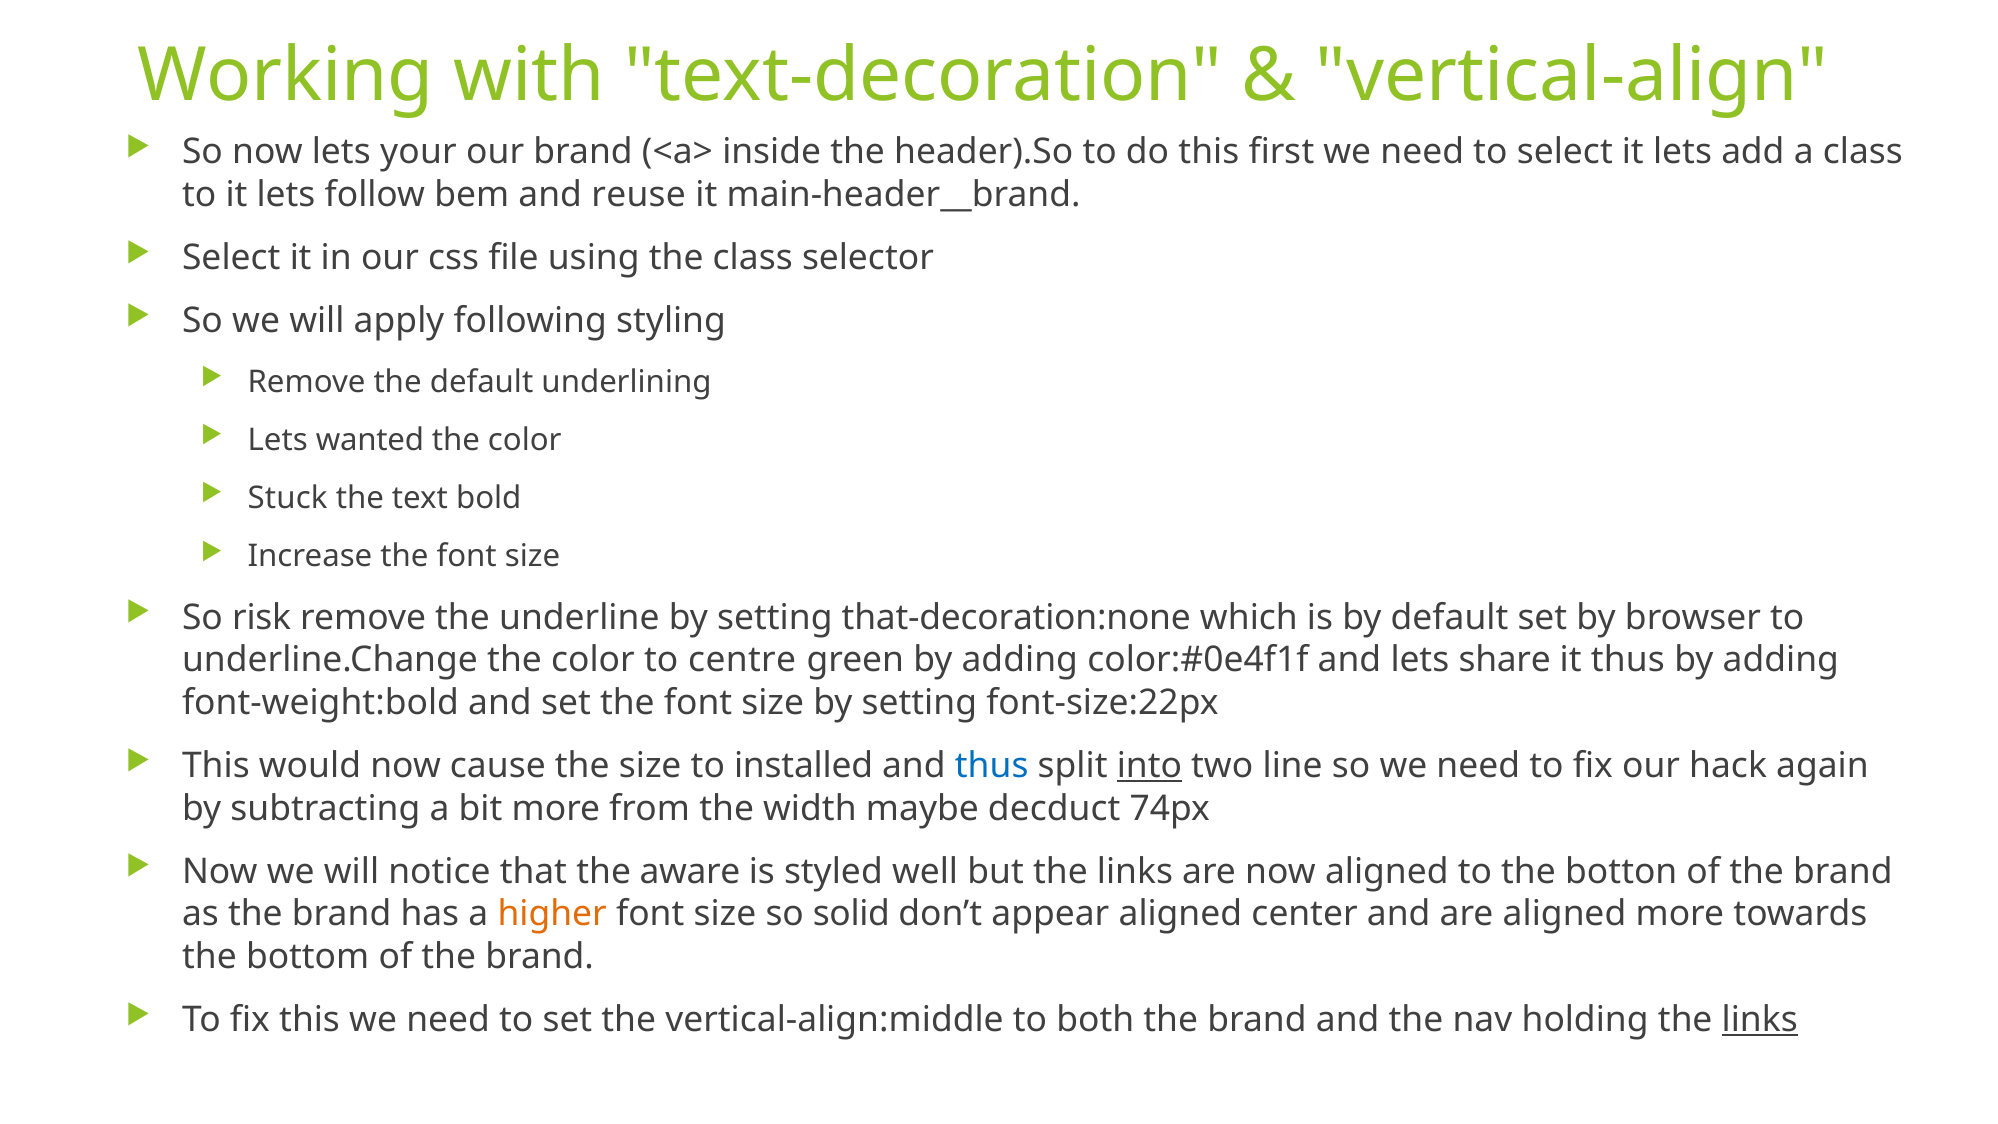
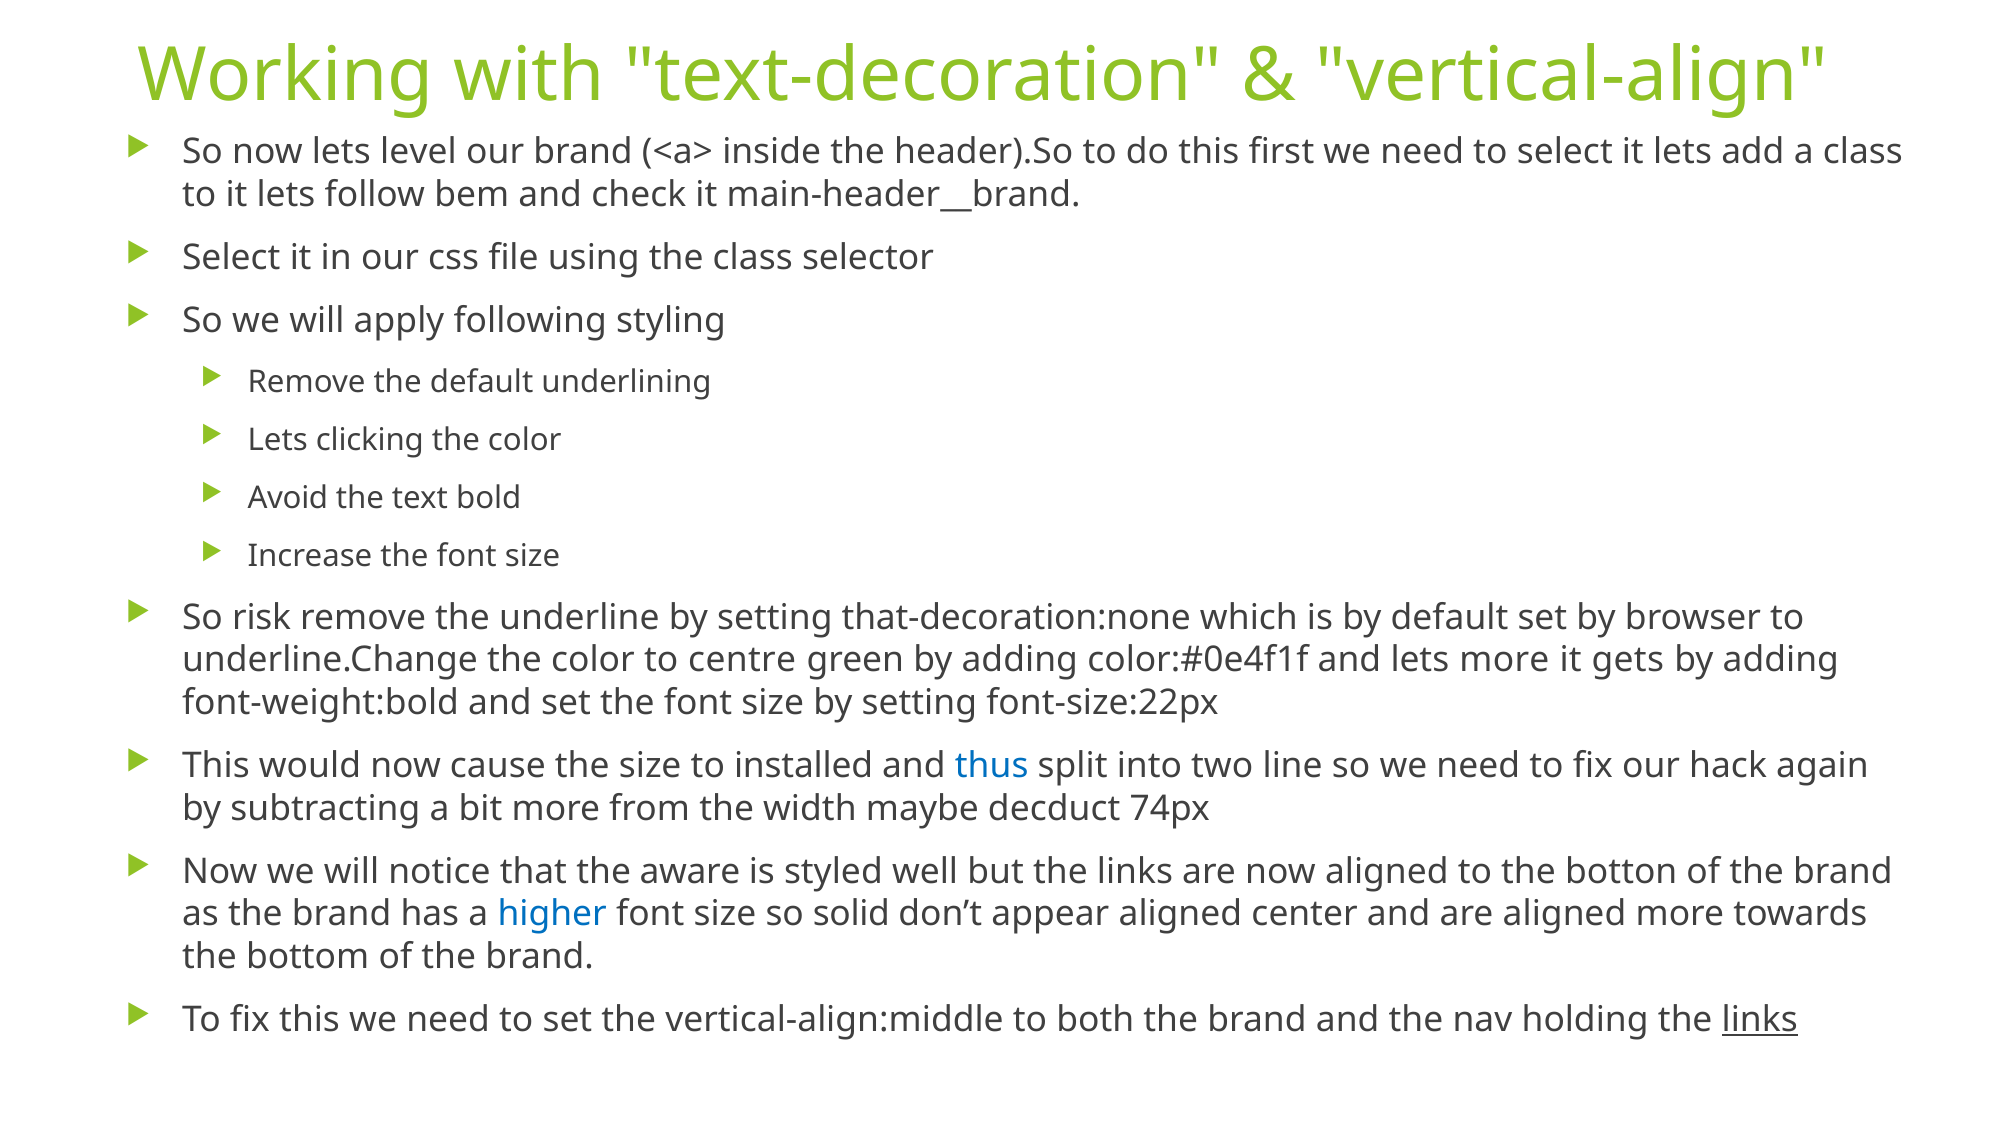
your: your -> level
reuse: reuse -> check
wanted: wanted -> clicking
Stuck: Stuck -> Avoid
lets share: share -> more
it thus: thus -> gets
into underline: present -> none
higher colour: orange -> blue
